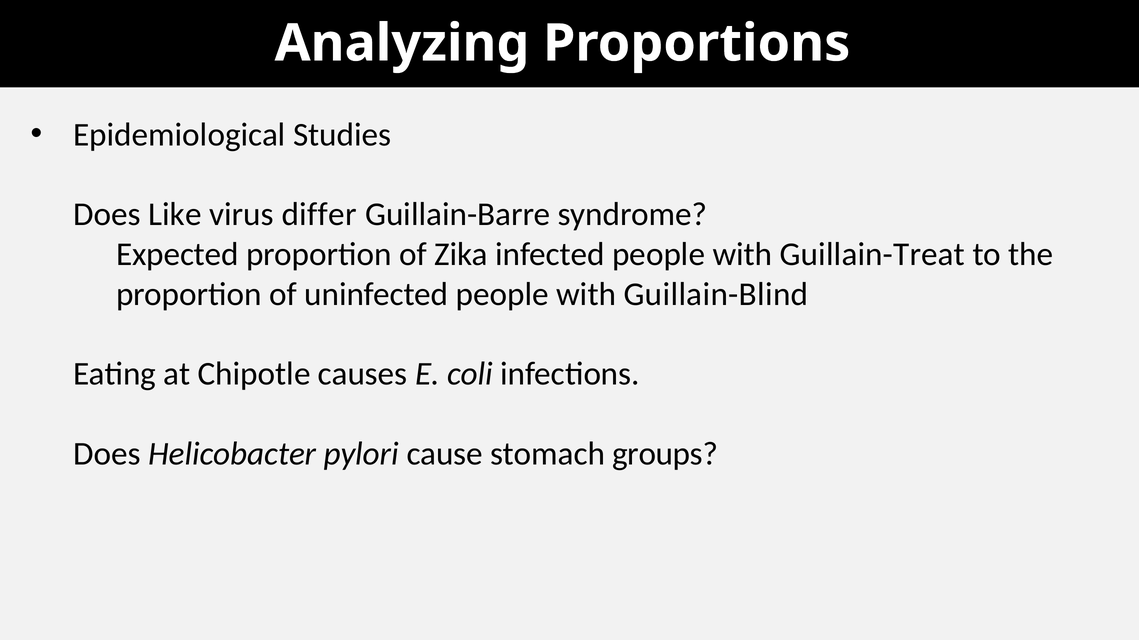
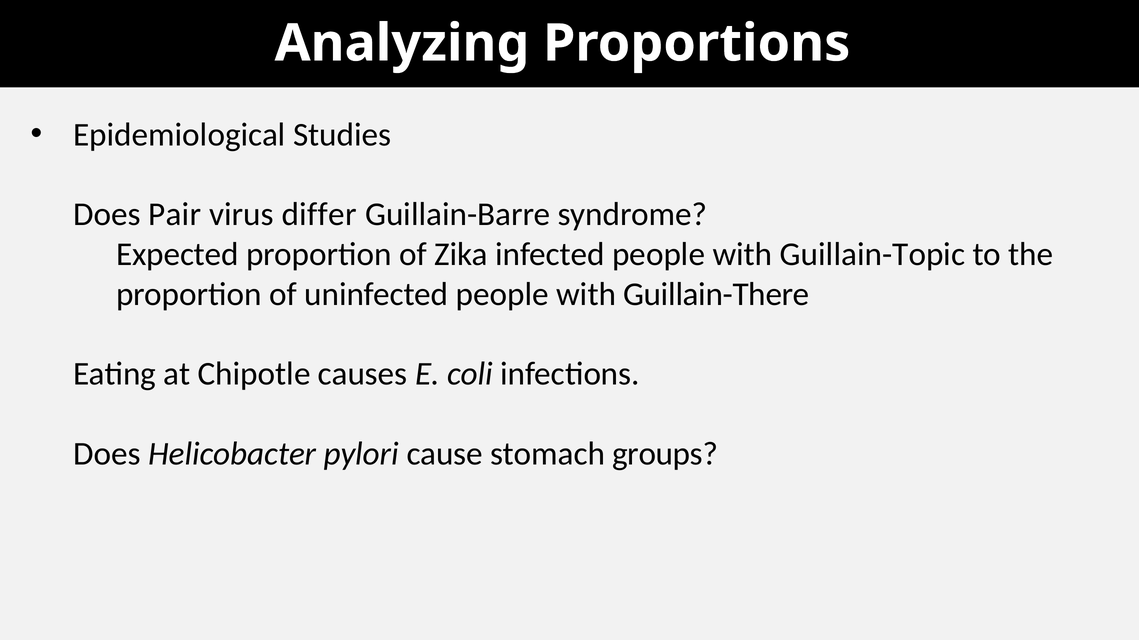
Like: Like -> Pair
Guillain-Treat: Guillain-Treat -> Guillain-Topic
Guillain-Blind: Guillain-Blind -> Guillain-There
